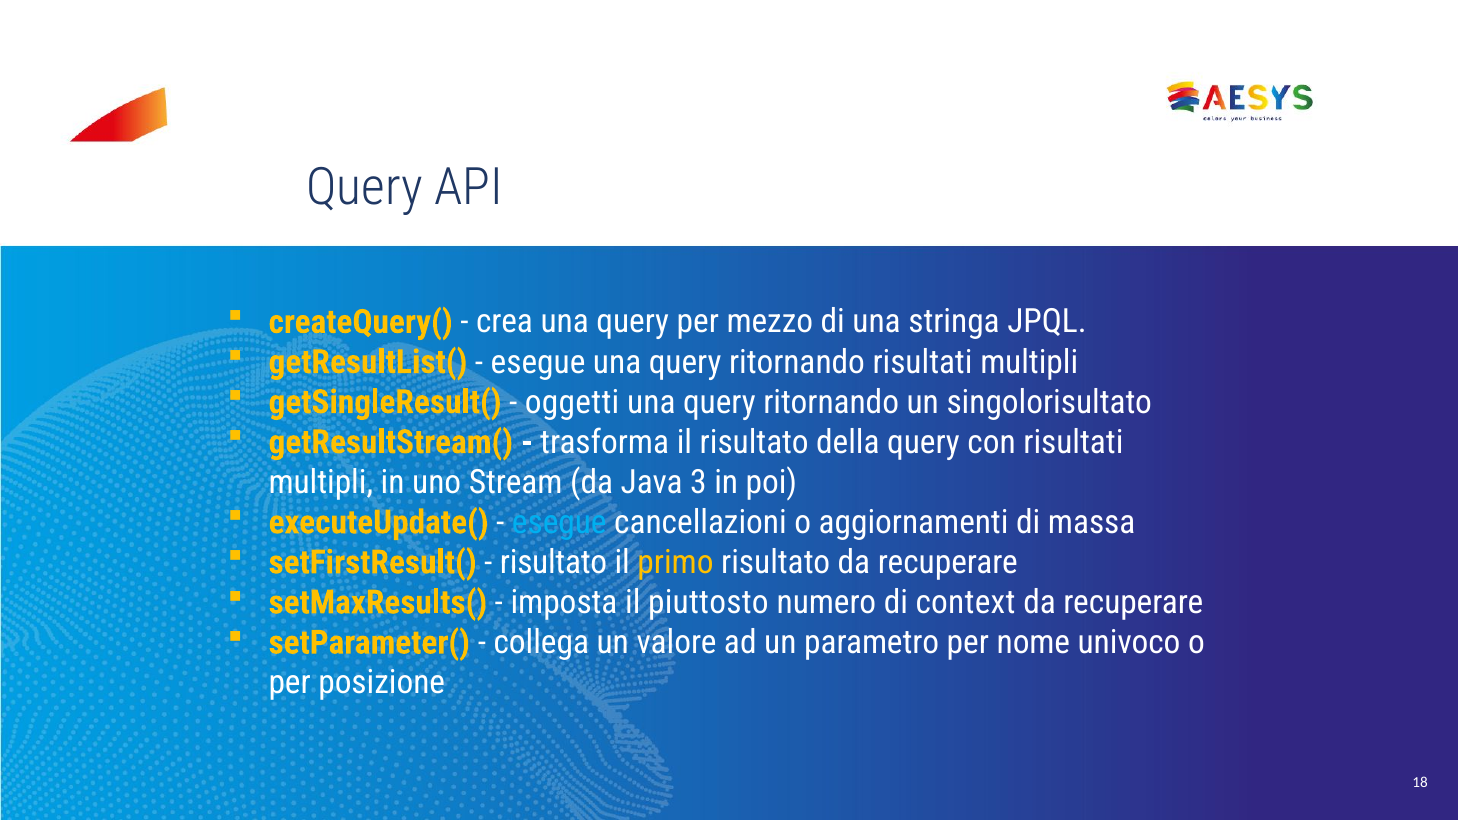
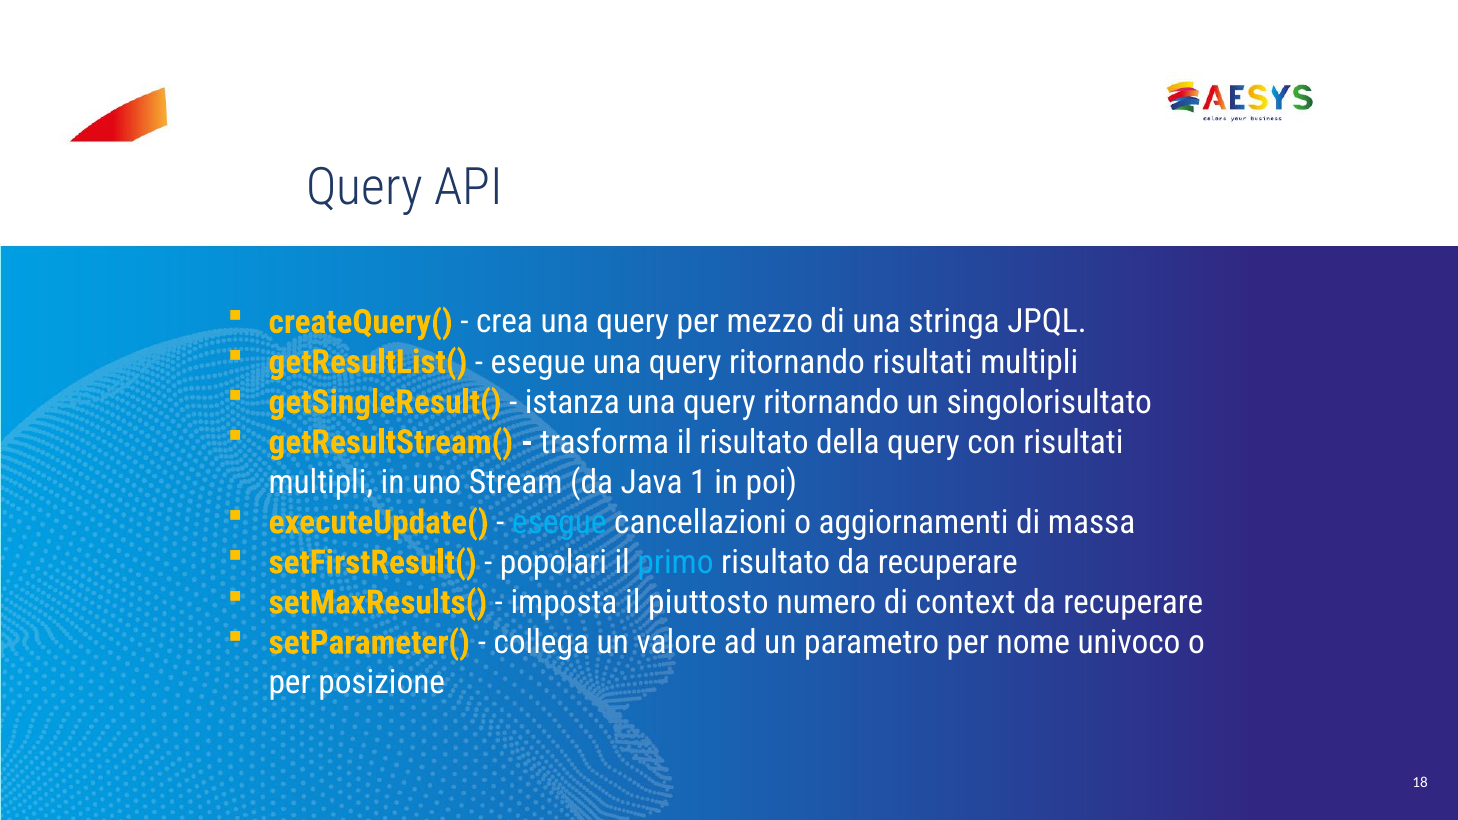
oggetti: oggetti -> istanza
3: 3 -> 1
risultato at (554, 562): risultato -> popolari
primo colour: yellow -> light blue
